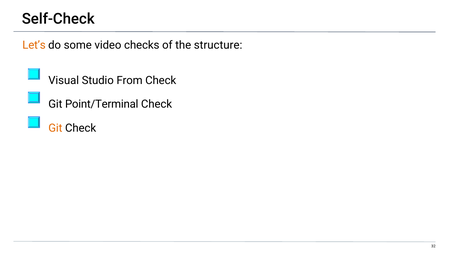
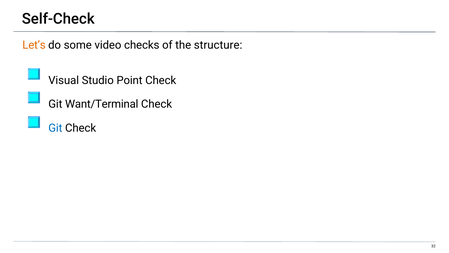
From: From -> Point
Point/Terminal: Point/Terminal -> Want/Terminal
Git at (55, 128) colour: orange -> blue
